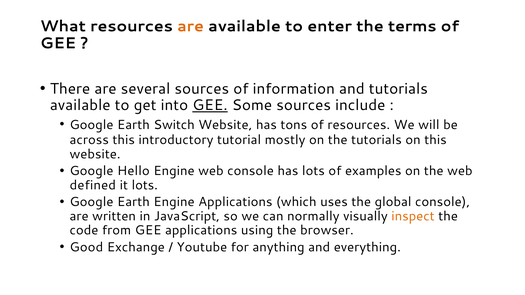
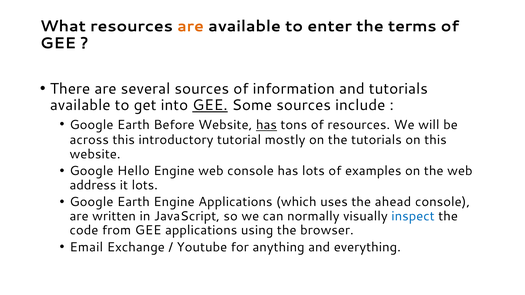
Switch: Switch -> Before
has at (266, 125) underline: none -> present
defined: defined -> address
global: global -> ahead
inspect colour: orange -> blue
Good: Good -> Email
